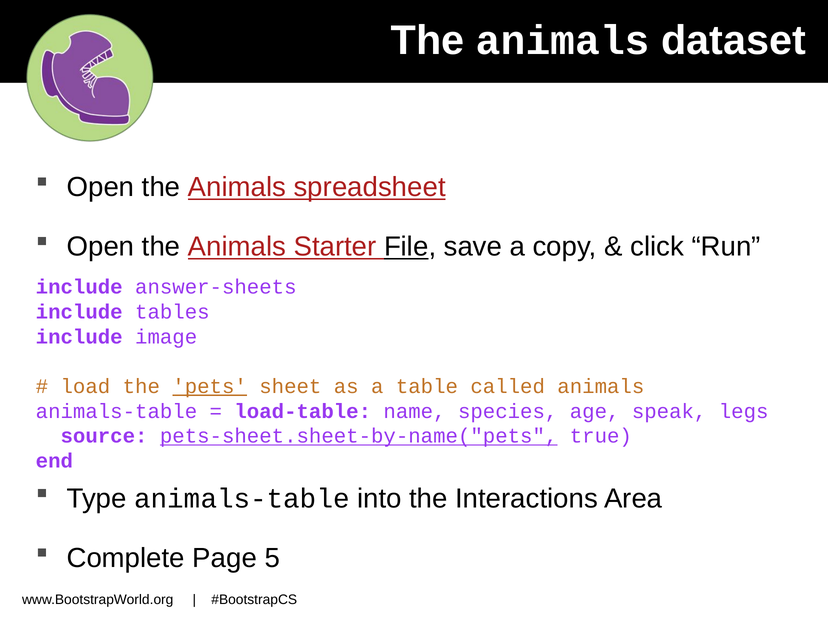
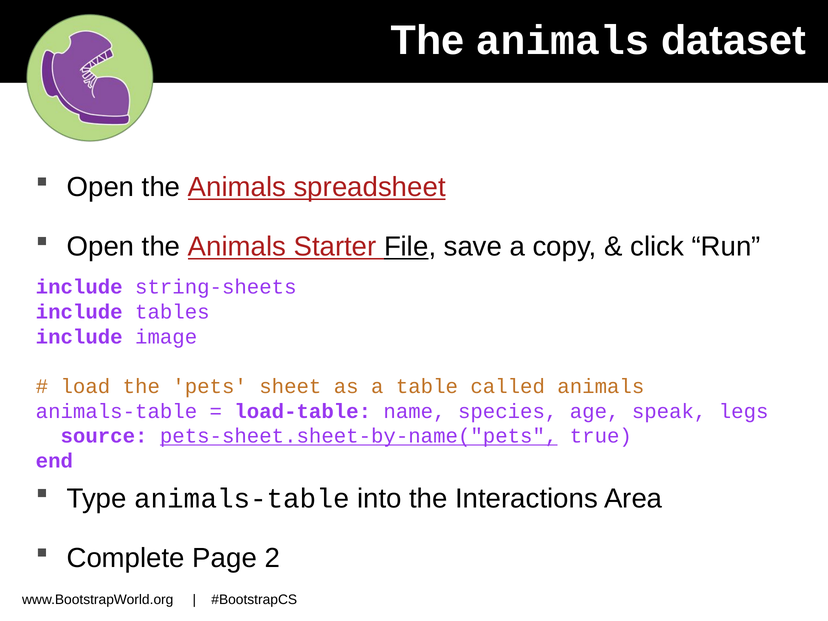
answer-sheets: answer-sheets -> string-sheets
pets underline: present -> none
5: 5 -> 2
